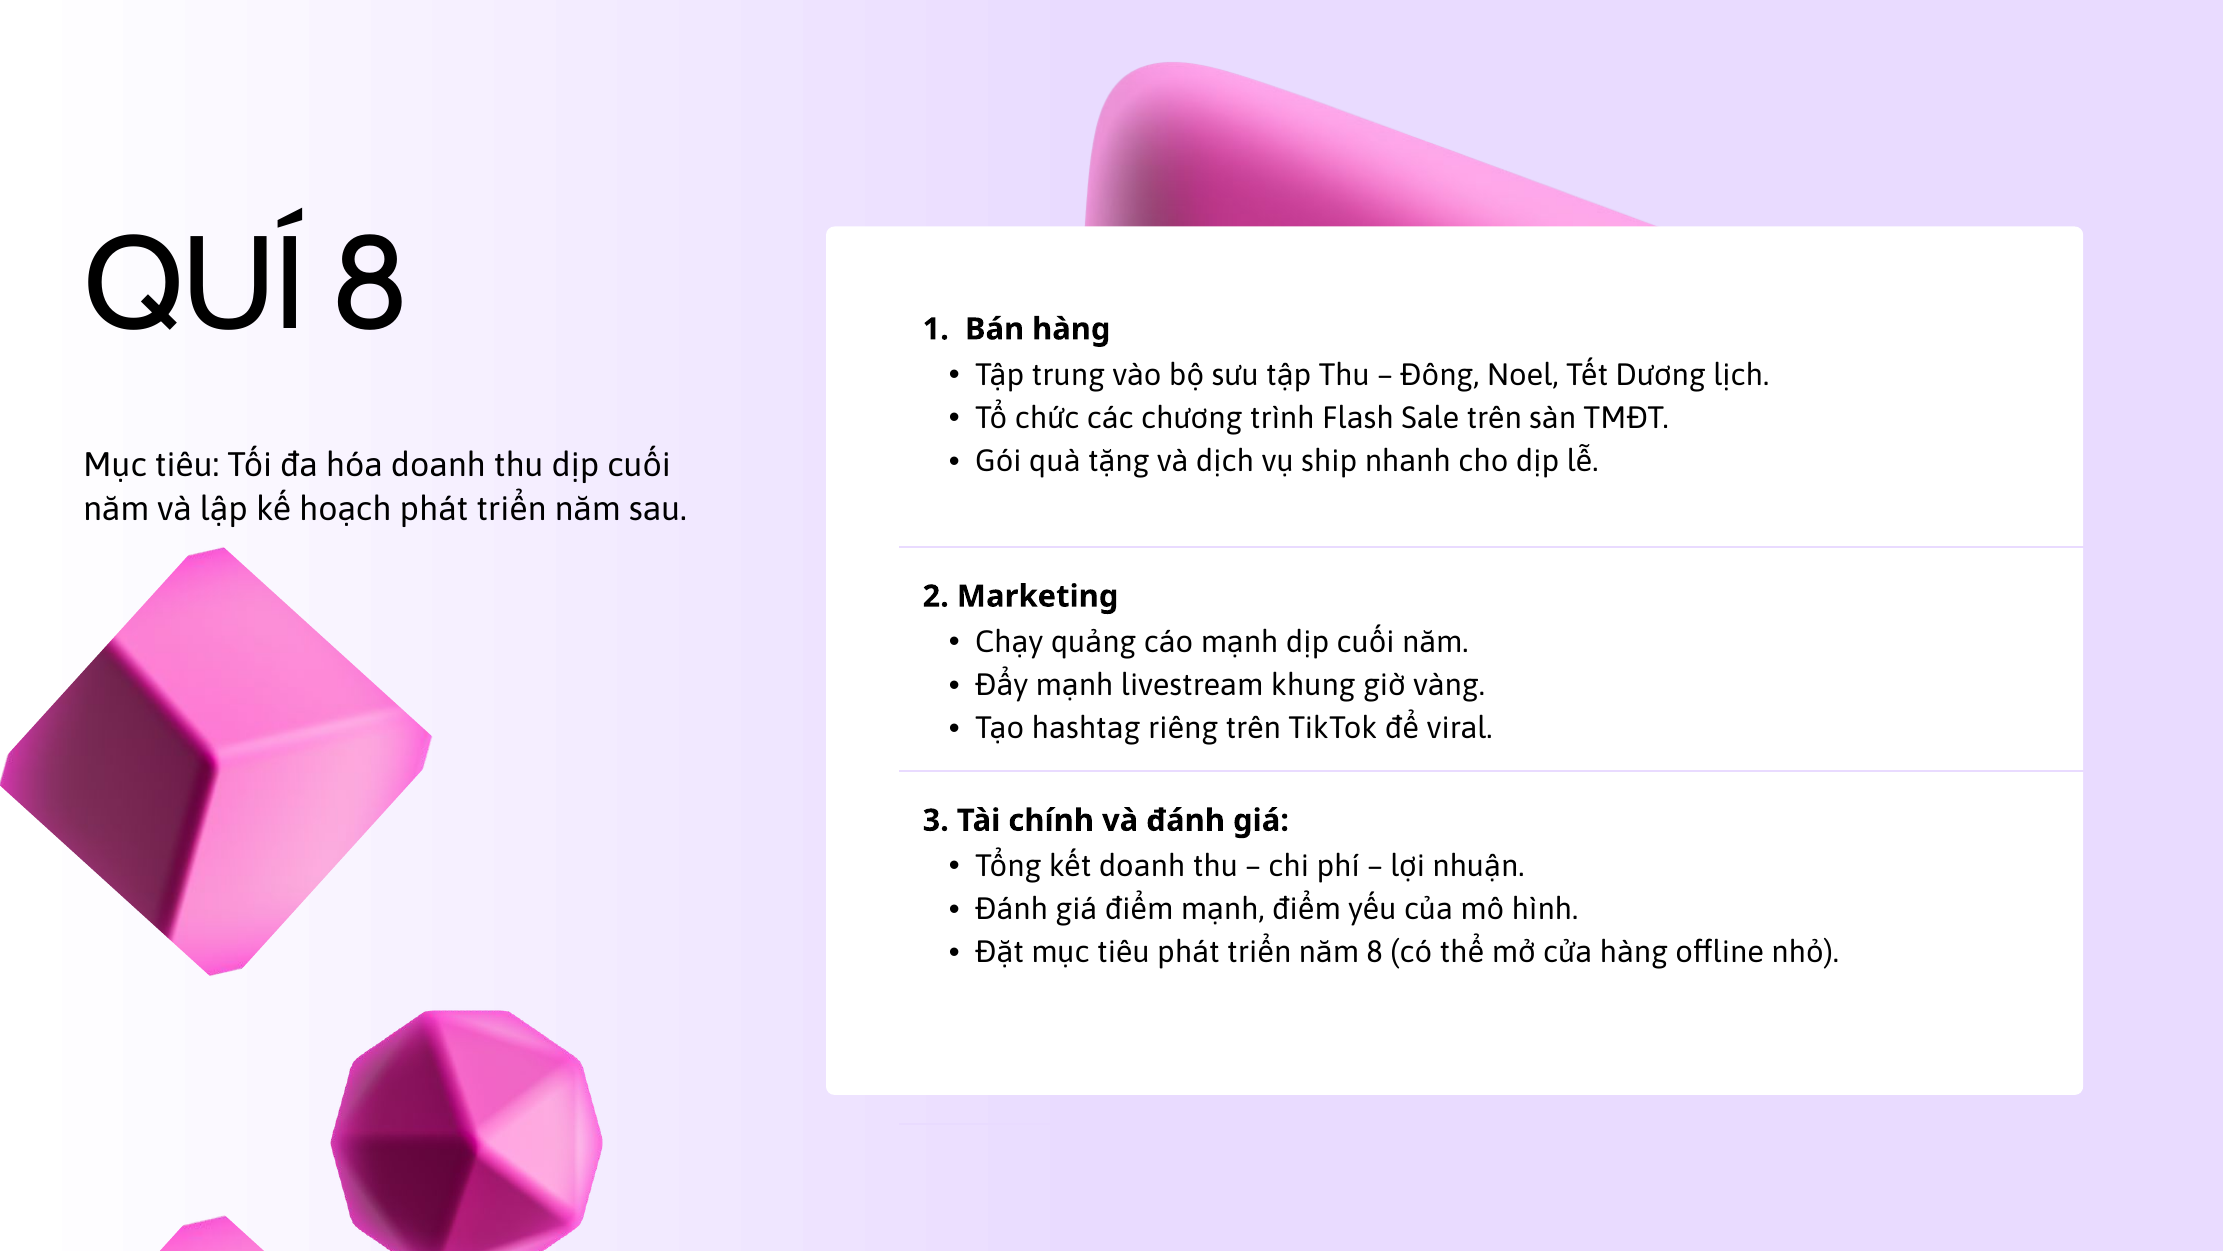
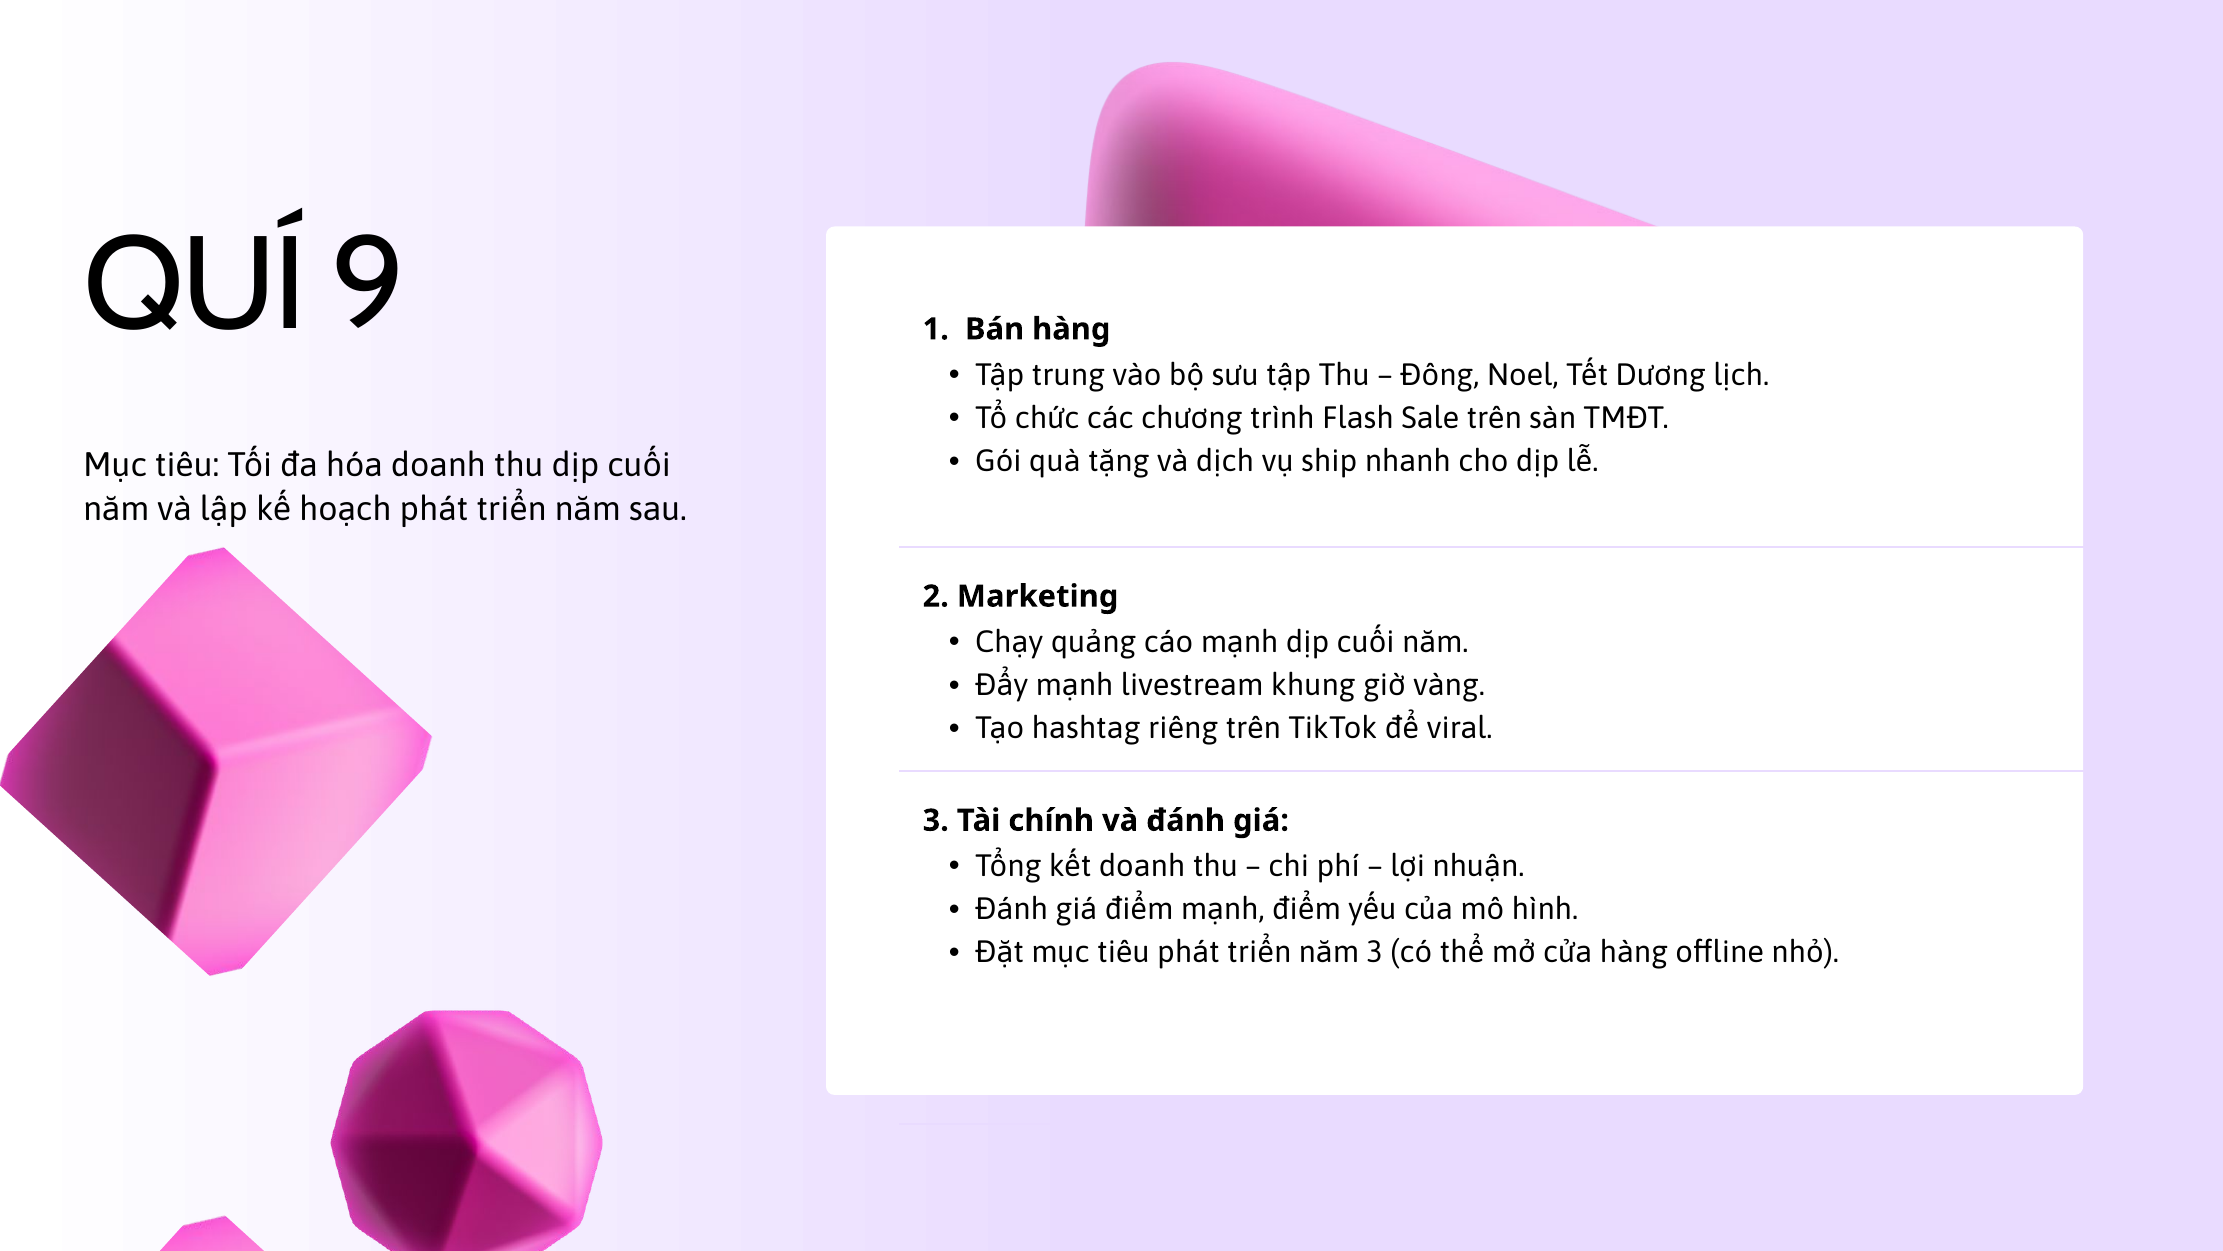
QUÍ 8: 8 -> 9
năm 8: 8 -> 3
